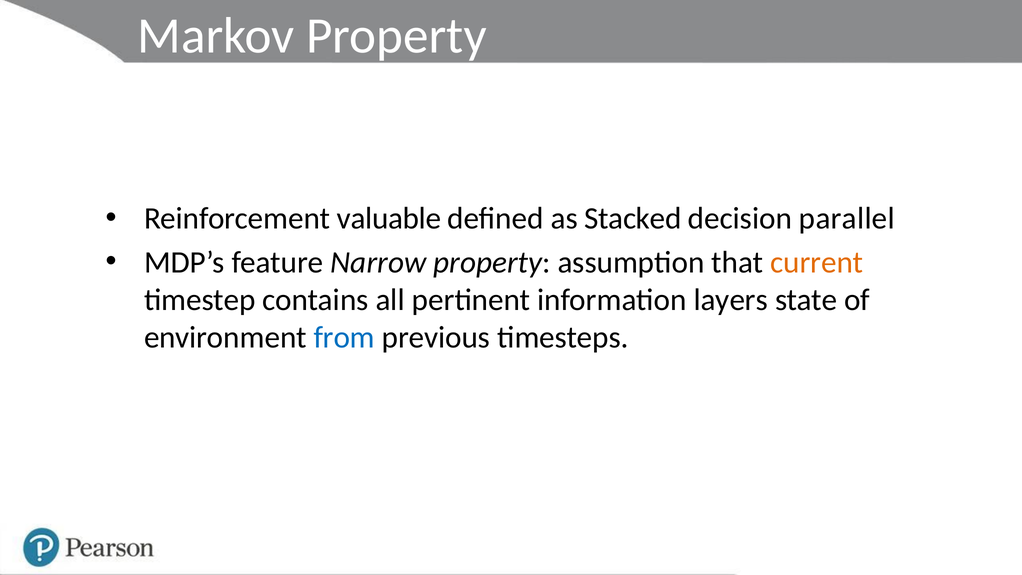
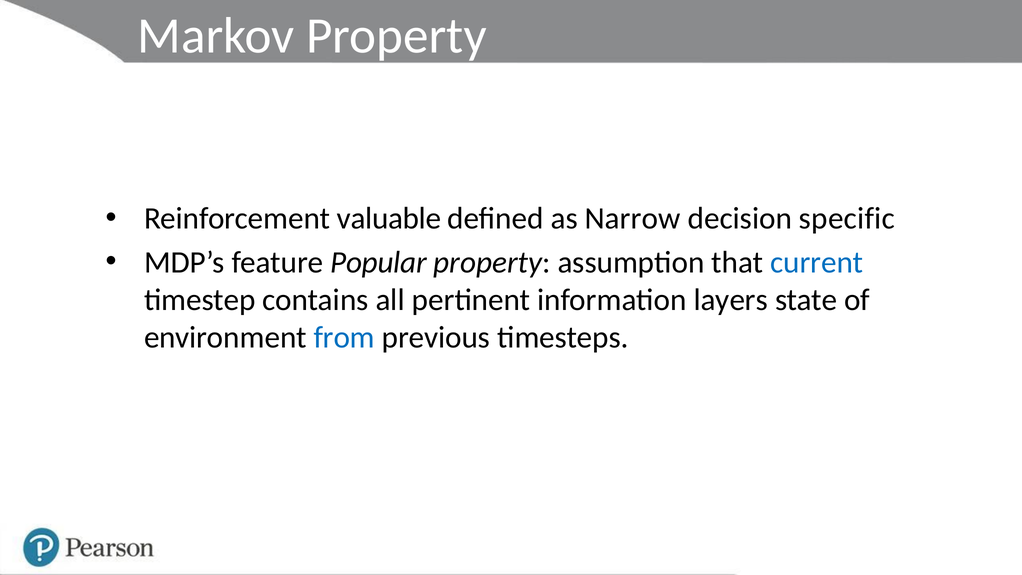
Stacked: Stacked -> Narrow
parallel: parallel -> specific
Narrow: Narrow -> Popular
current colour: orange -> blue
